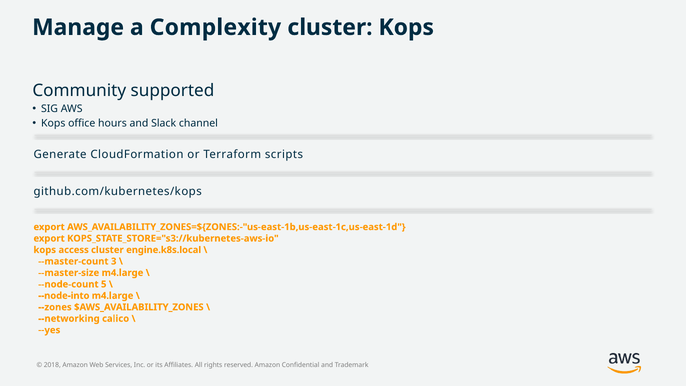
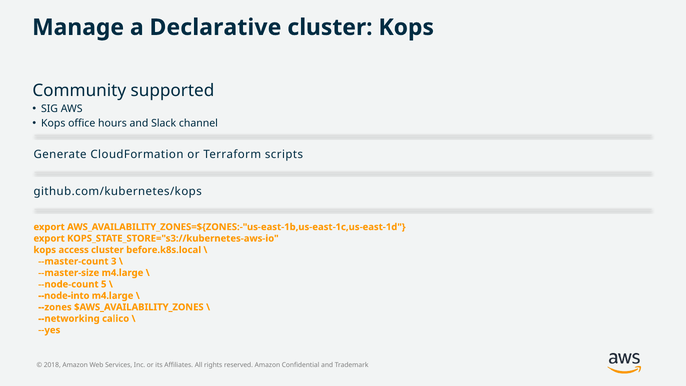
Complexity: Complexity -> Declarative
engine.k8s.local: engine.k8s.local -> before.k8s.local
